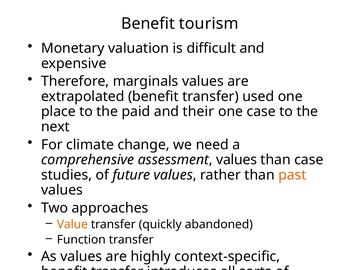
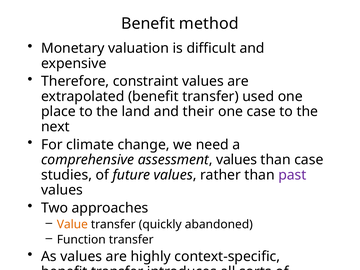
tourism: tourism -> method
marginals: marginals -> constraint
paid: paid -> land
past colour: orange -> purple
